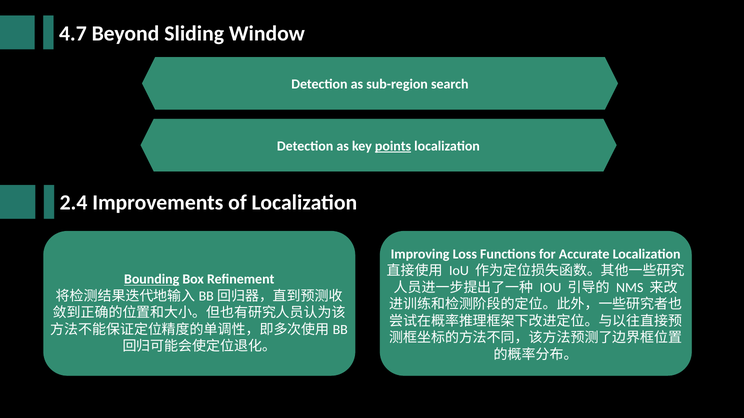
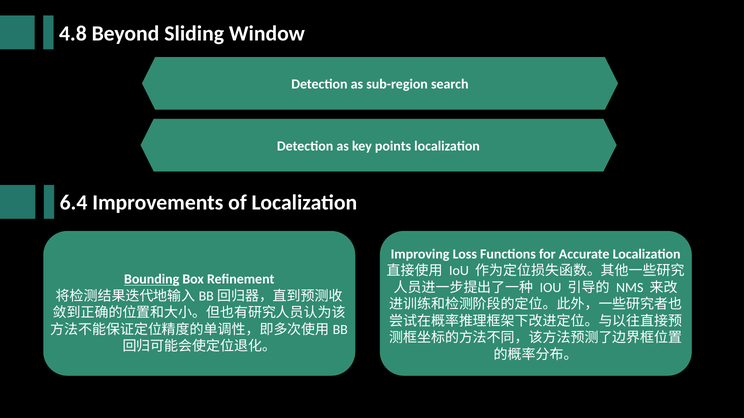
4.7: 4.7 -> 4.8
points underline: present -> none
2.4: 2.4 -> 6.4
